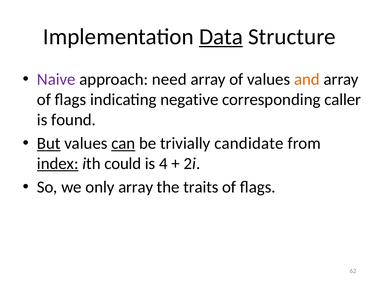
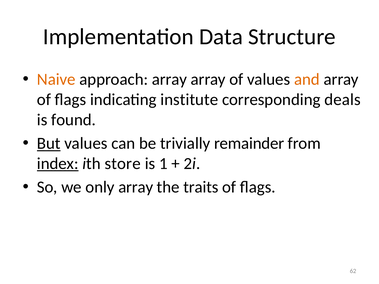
Data underline: present -> none
Naive colour: purple -> orange
approach need: need -> array
negative: negative -> institute
caller: caller -> deals
can underline: present -> none
candidate: candidate -> remainder
could: could -> store
4: 4 -> 1
